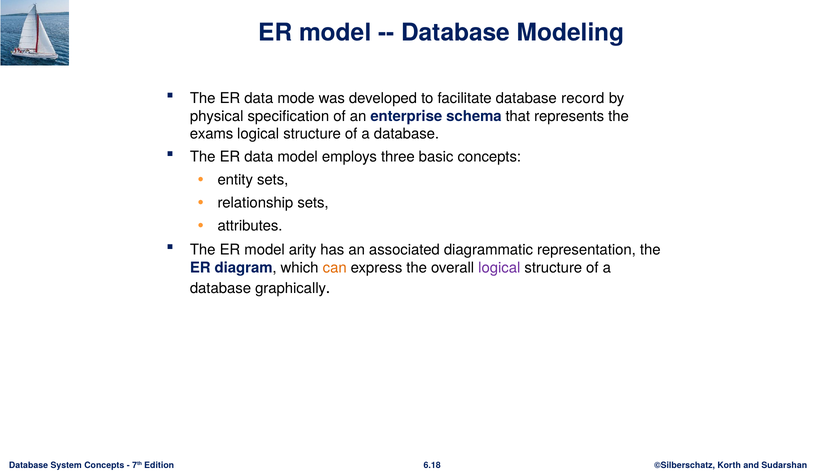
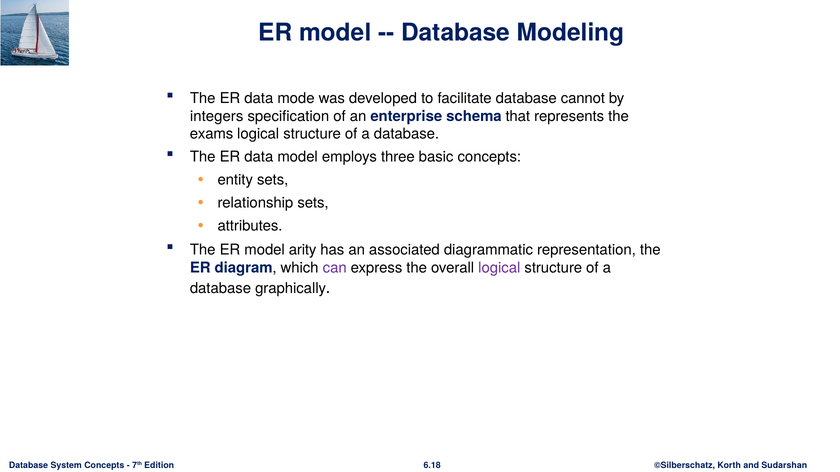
record: record -> cannot
physical: physical -> integers
can colour: orange -> purple
